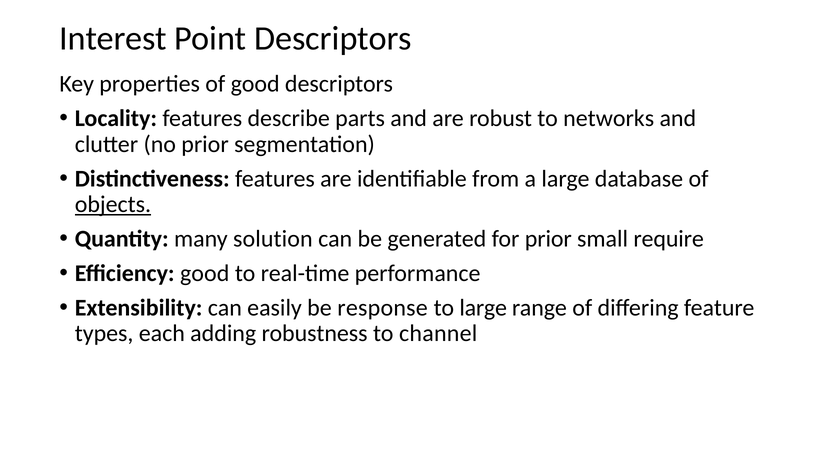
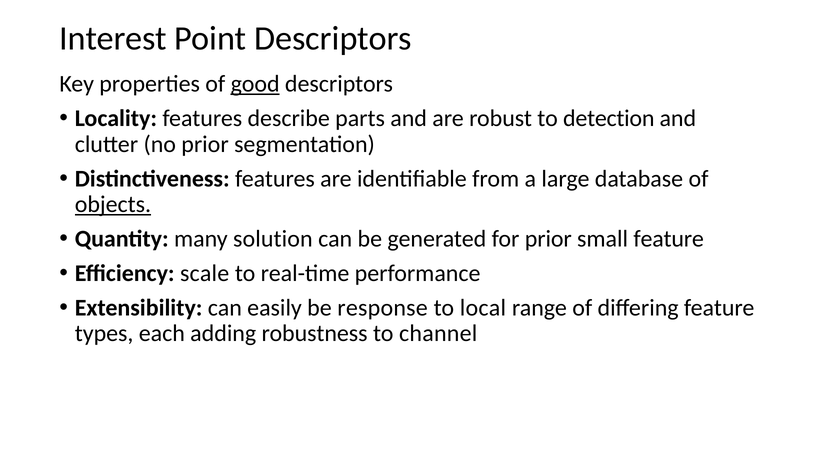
good at (255, 84) underline: none -> present
networks: networks -> detection
small require: require -> feature
Efficiency good: good -> scale
to large: large -> local
